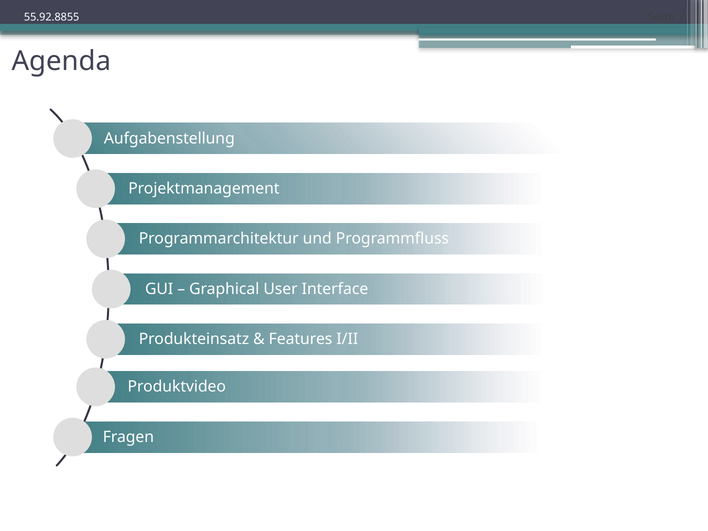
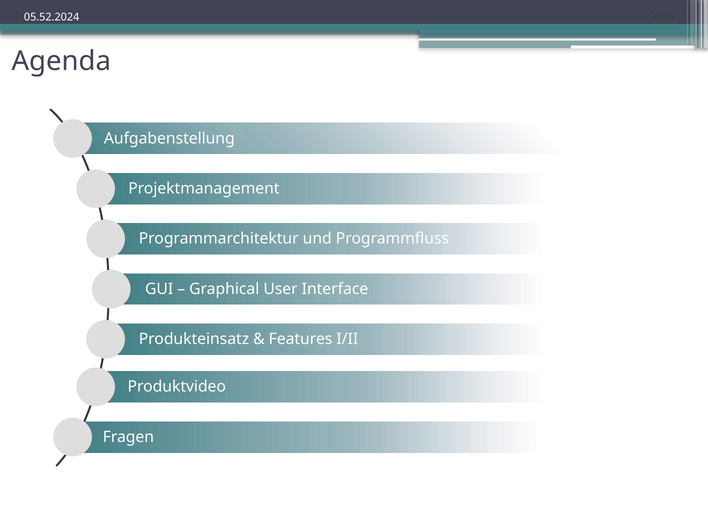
55.92.8855: 55.92.8855 -> 05.52.2024
